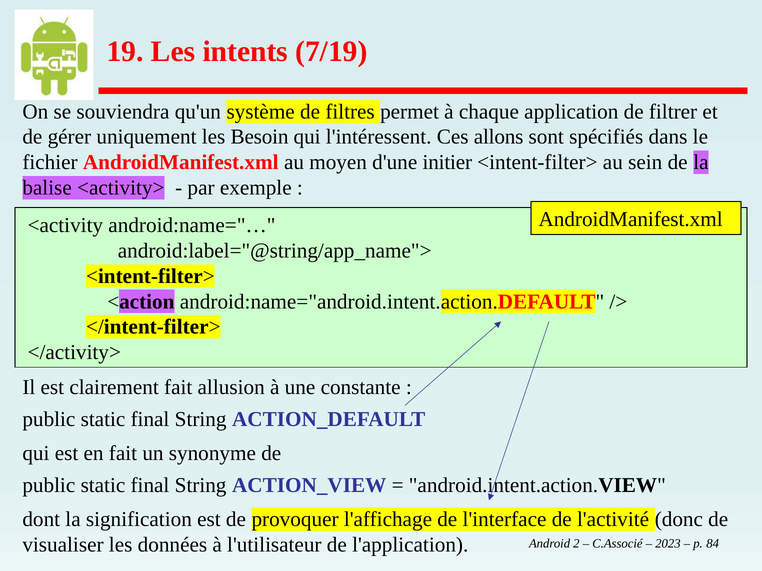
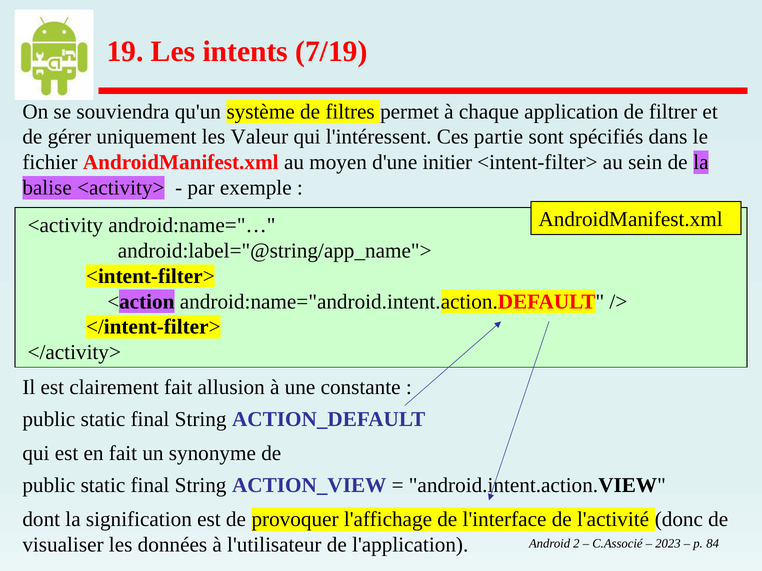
Besoin: Besoin -> Valeur
allons: allons -> partie
